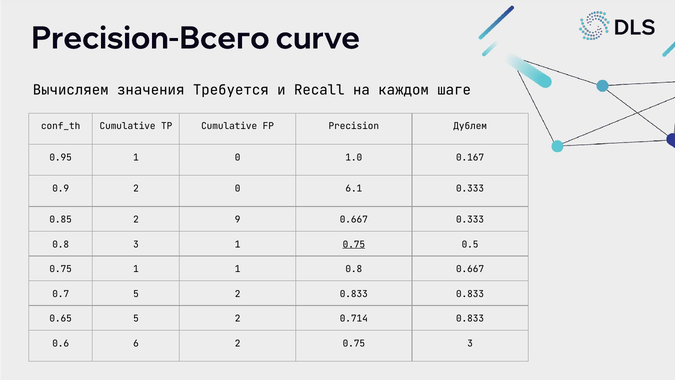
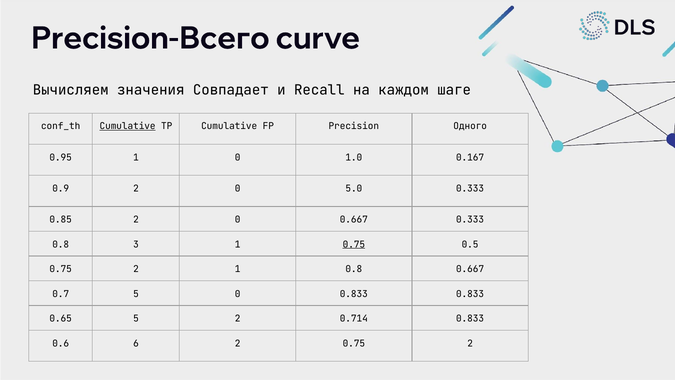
Требуется: Требуется -> Совпадает
Cumulative at (128, 126) underline: none -> present
Дублем: Дублем -> Одного
6.1: 6.1 -> 5.0
0.85 2 9: 9 -> 0
1 at (136, 269): 1 -> 2
0.7 5 2: 2 -> 0
2 0.75 3: 3 -> 2
